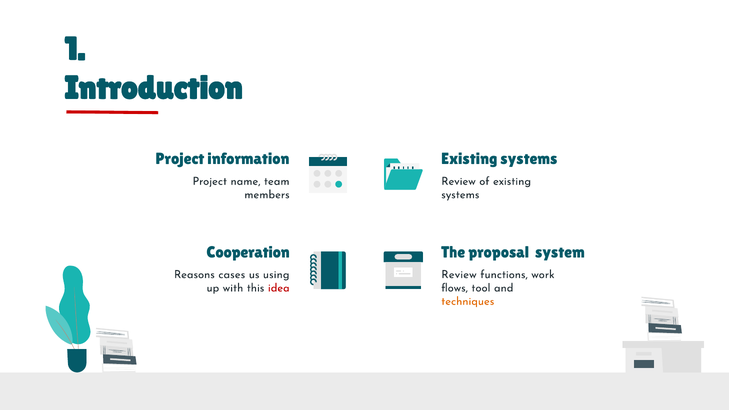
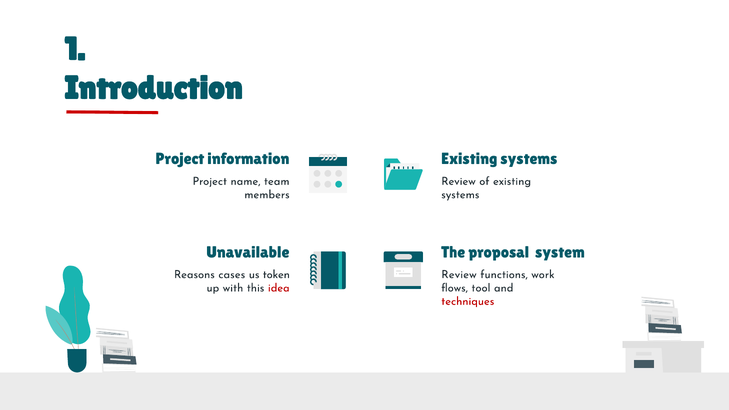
Cooperation: Cooperation -> Unavailable
using: using -> token
techniques colour: orange -> red
